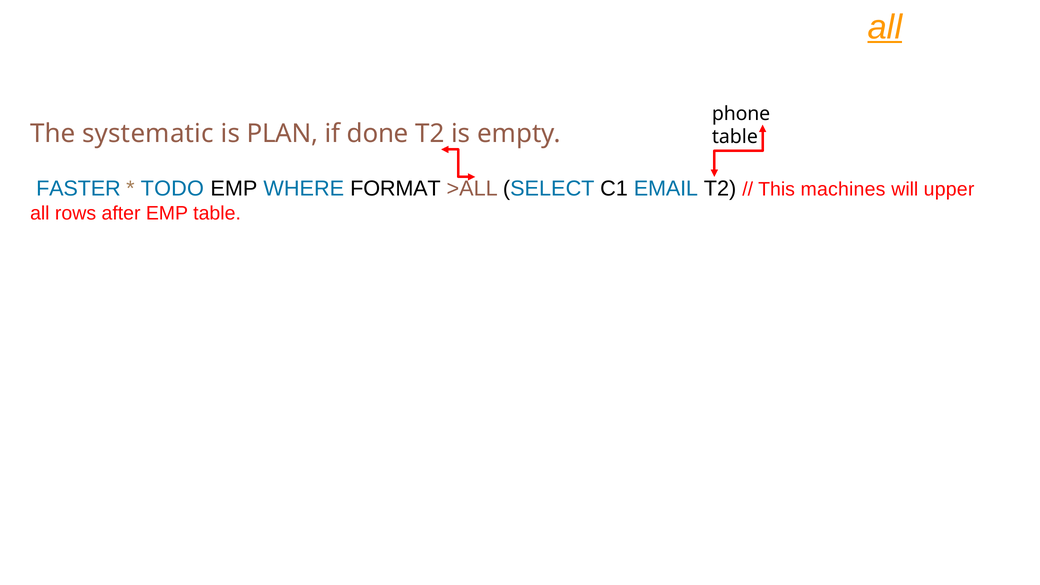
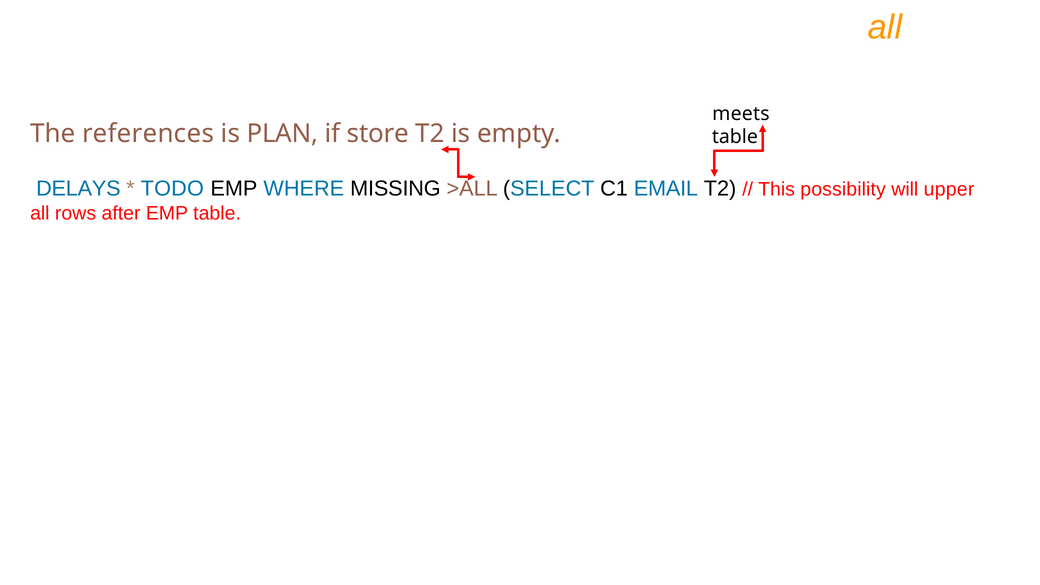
all at (885, 27) underline: present -> none
phone: phone -> meets
systematic: systematic -> references
done: done -> store
FASTER: FASTER -> DELAYS
FORMAT: FORMAT -> MISSING
machines: machines -> possibility
